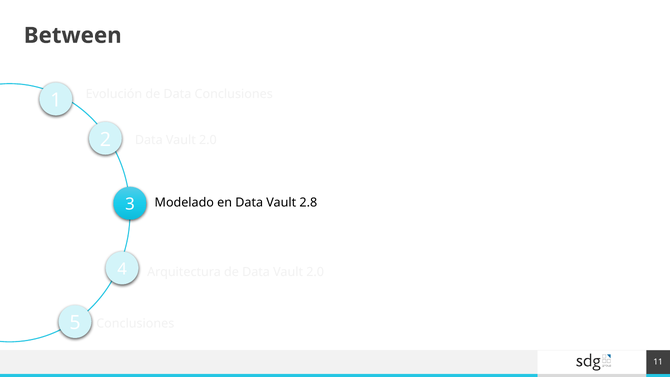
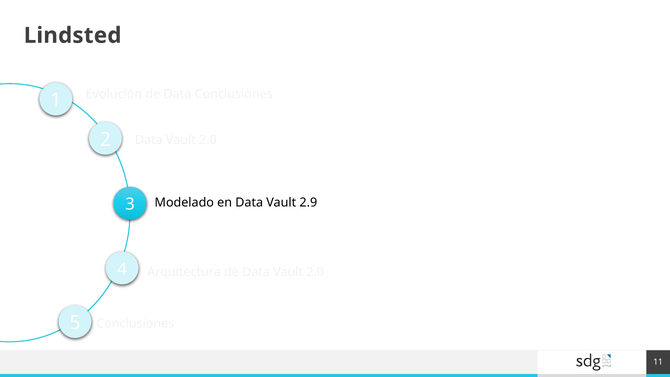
Between: Between -> Lindsted
2.8: 2.8 -> 2.9
